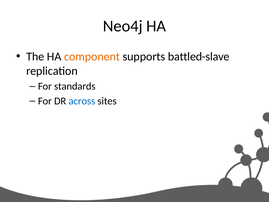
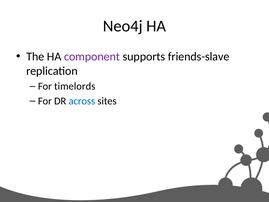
component colour: orange -> purple
battled-slave: battled-slave -> friends-slave
standards: standards -> timelords
